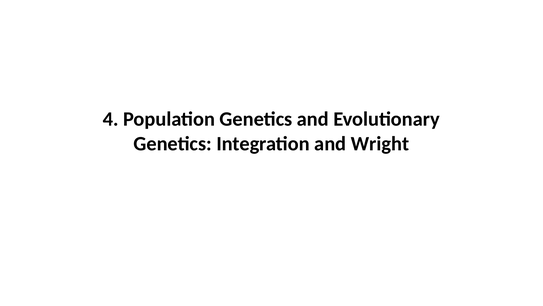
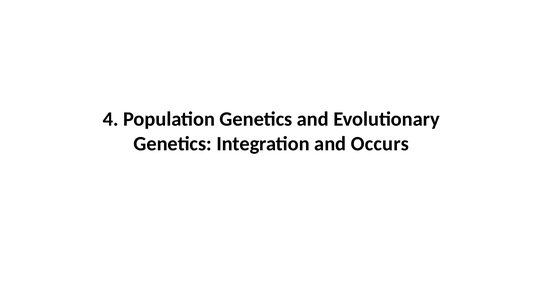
Wright: Wright -> Occurs
